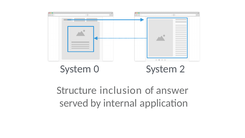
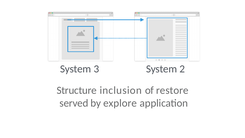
0: 0 -> 3
answer: answer -> restore
internal: internal -> explore
